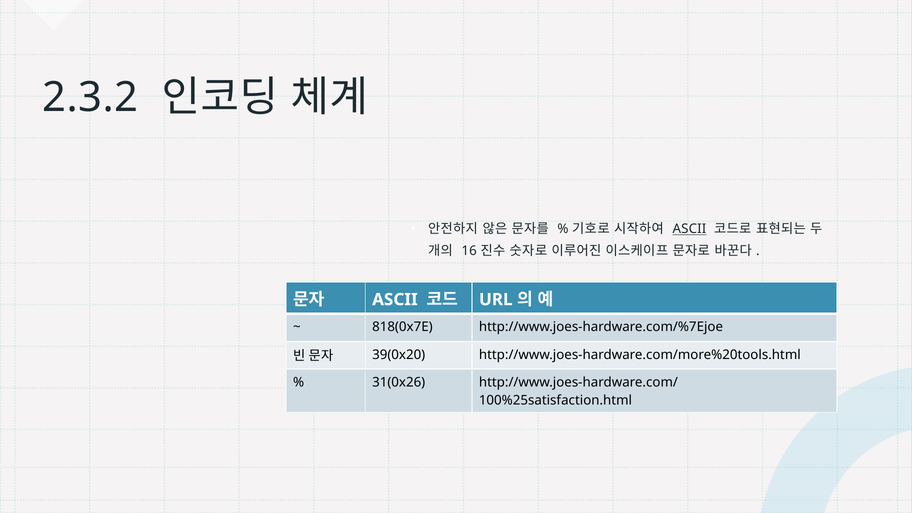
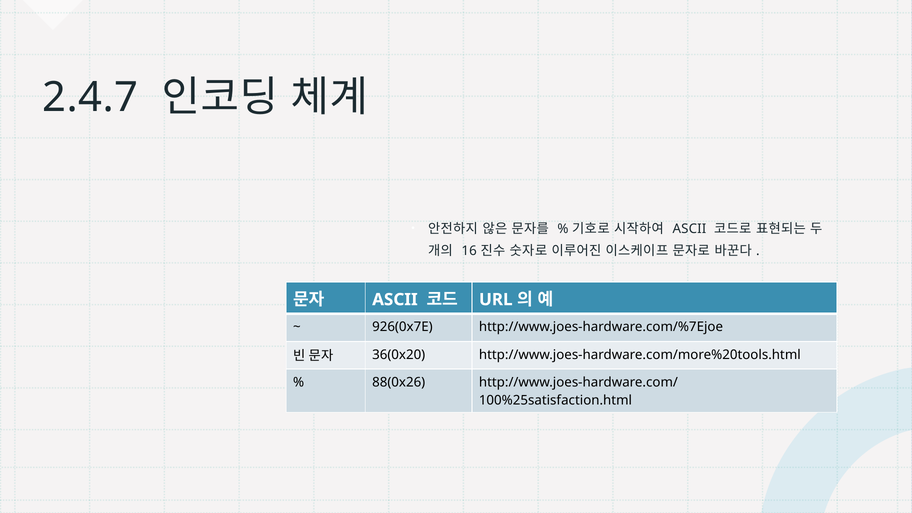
2.3.2: 2.3.2 -> 2.4.7
ASCII at (689, 229) underline: present -> none
818(0x7E: 818(0x7E -> 926(0x7E
39(0x20: 39(0x20 -> 36(0x20
31(0x26: 31(0x26 -> 88(0x26
